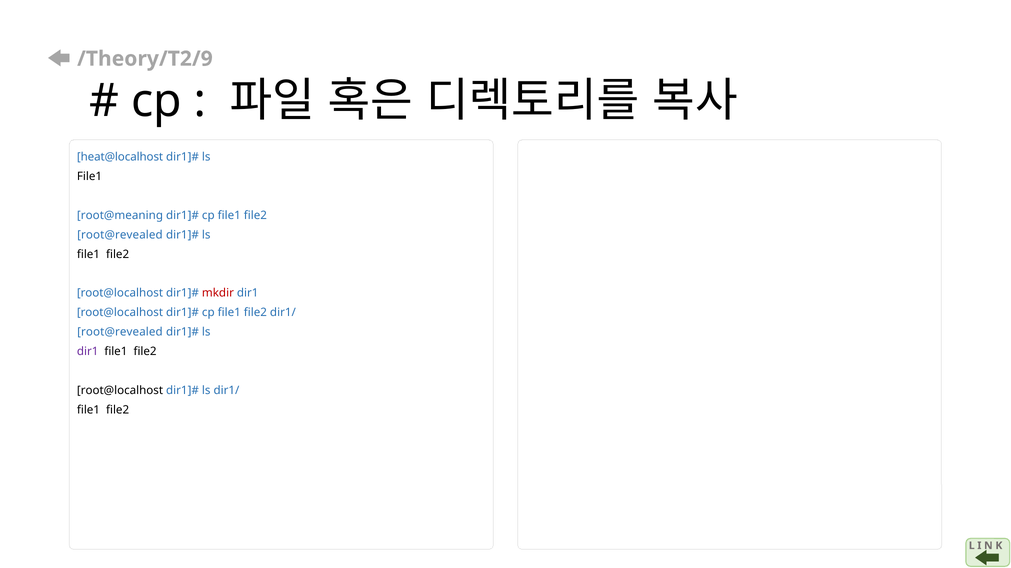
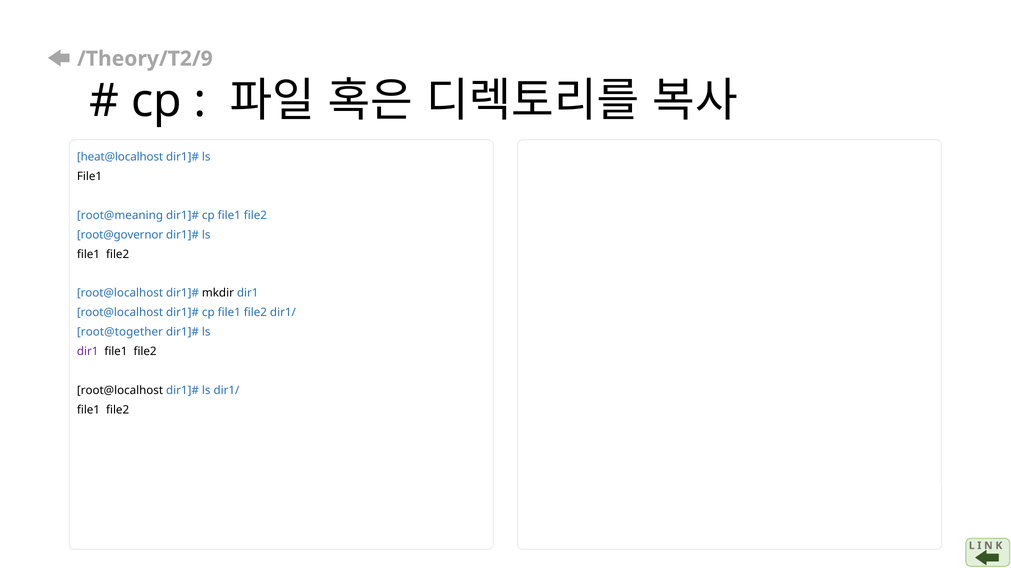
root@revealed at (120, 235): root@revealed -> root@governor
mkdir colour: red -> black
root@revealed at (120, 332): root@revealed -> root@together
